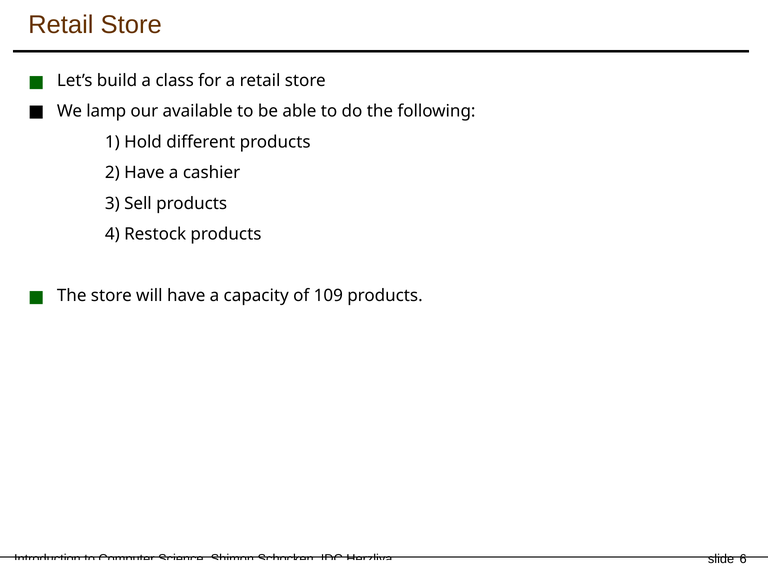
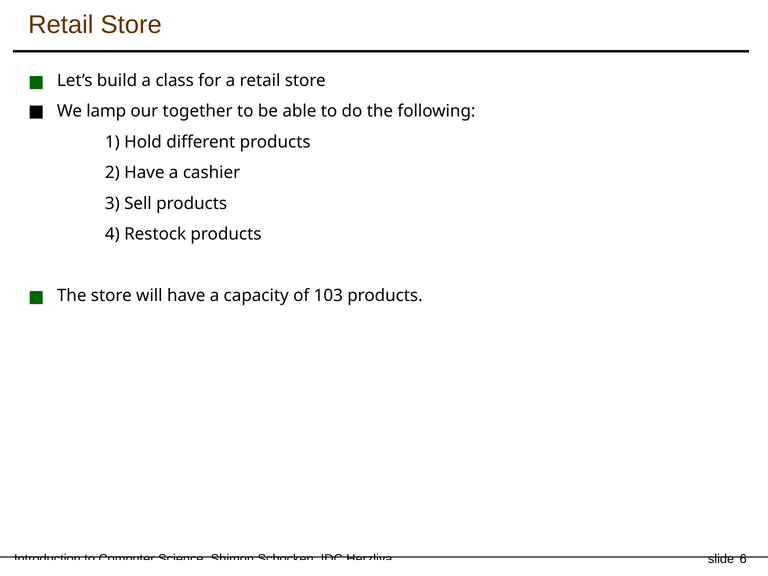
available: available -> together
109: 109 -> 103
